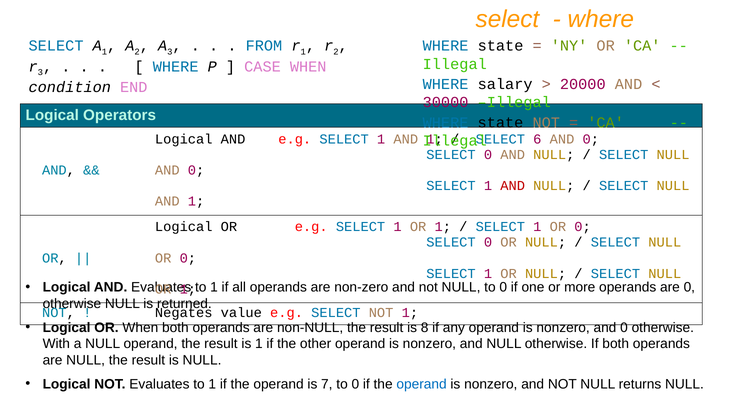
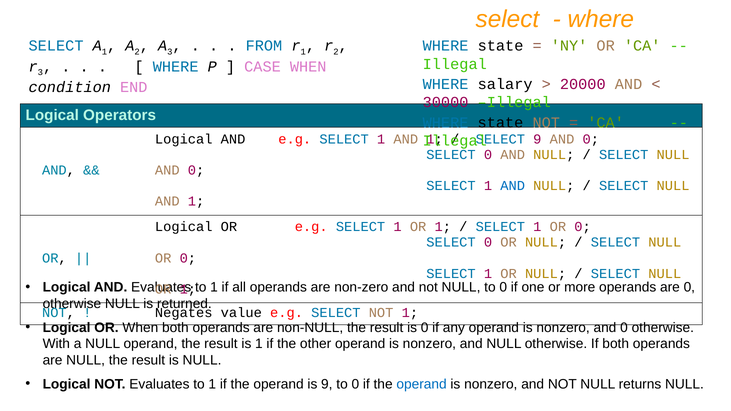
SELECT 6: 6 -> 9
AND at (513, 186) colour: red -> blue
is 8: 8 -> 0
is 7: 7 -> 9
